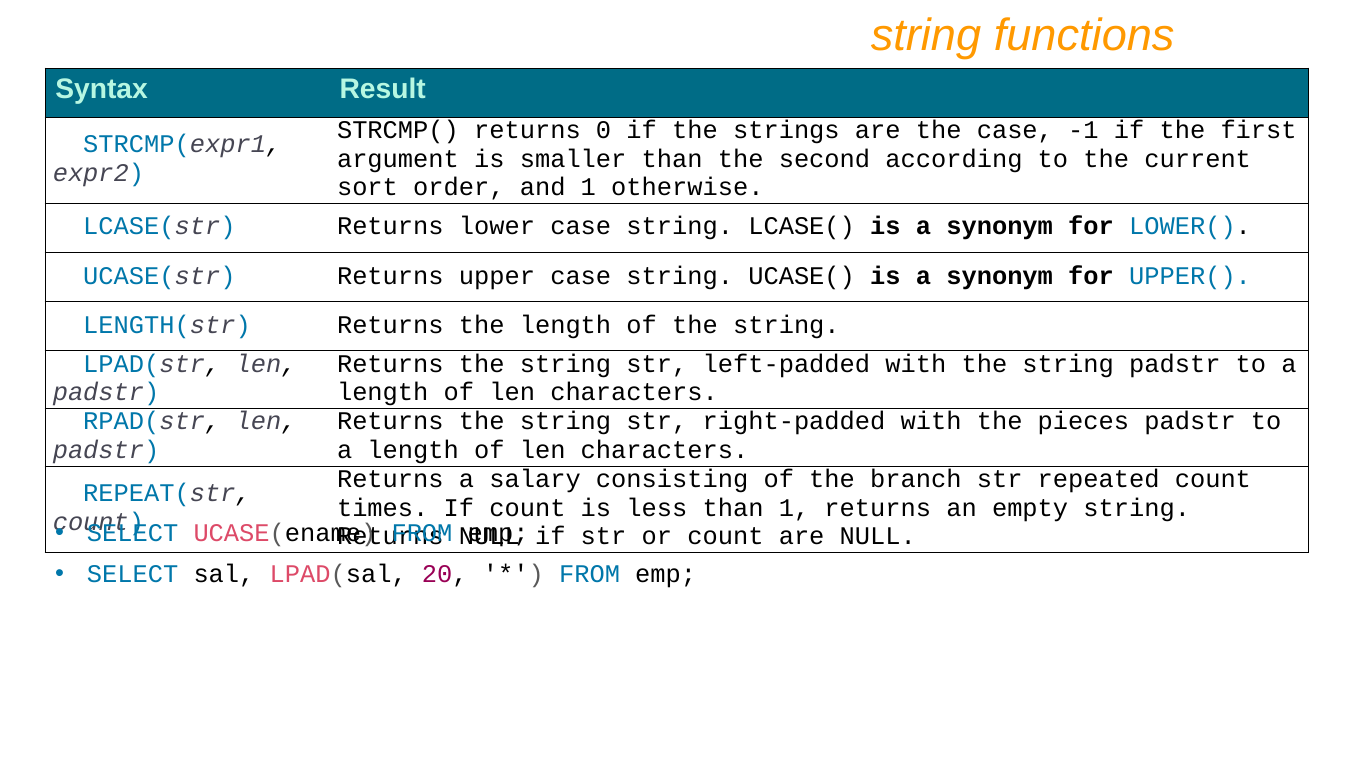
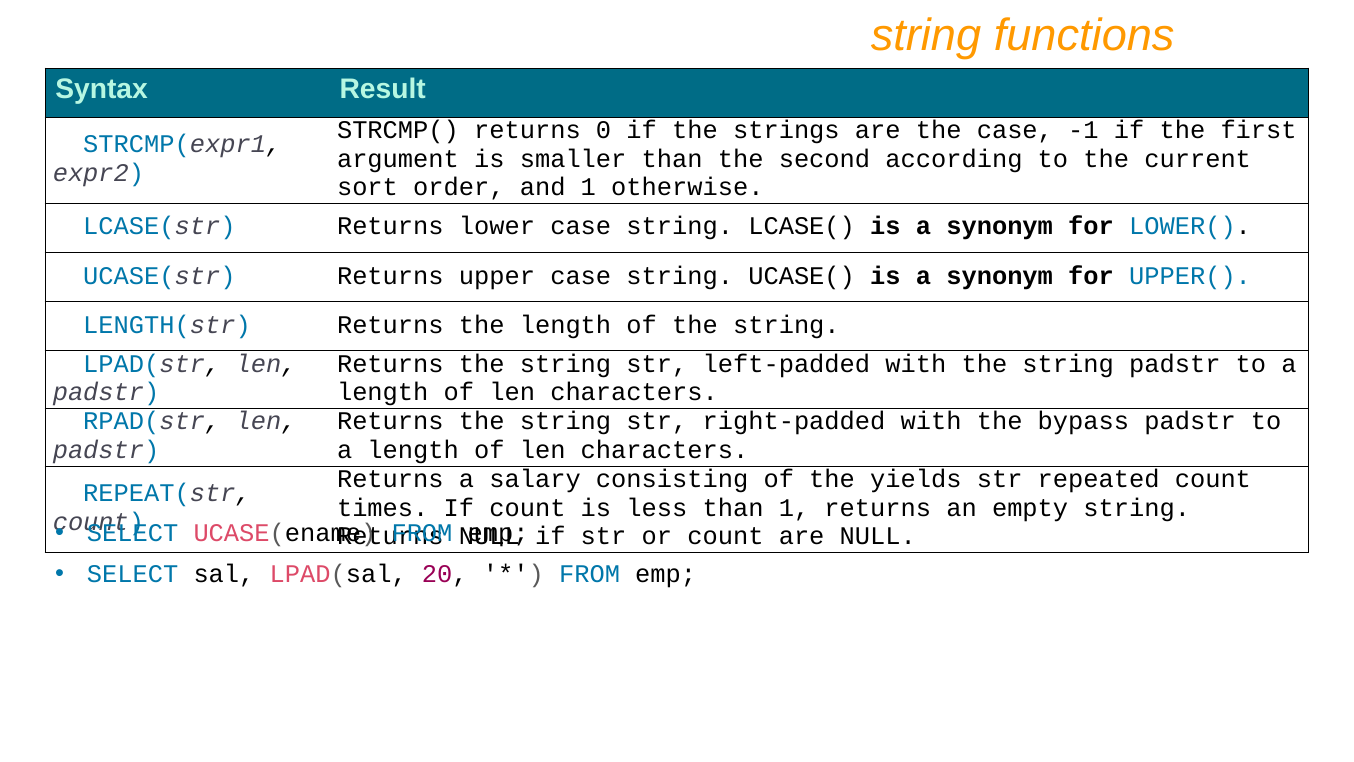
pieces: pieces -> bypass
branch: branch -> yields
